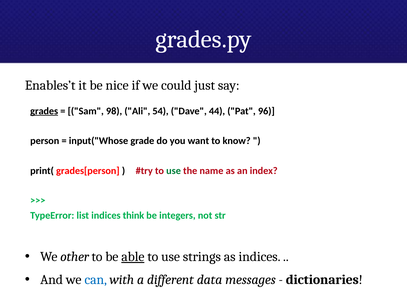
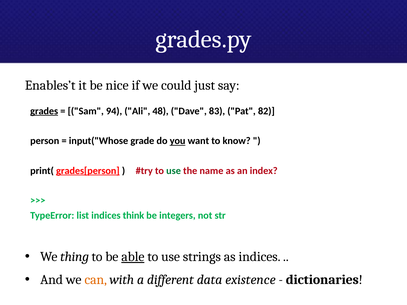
98: 98 -> 94
54: 54 -> 48
44: 44 -> 83
96: 96 -> 82
you underline: none -> present
grades[person underline: none -> present
other: other -> thing
can colour: blue -> orange
messages: messages -> existence
